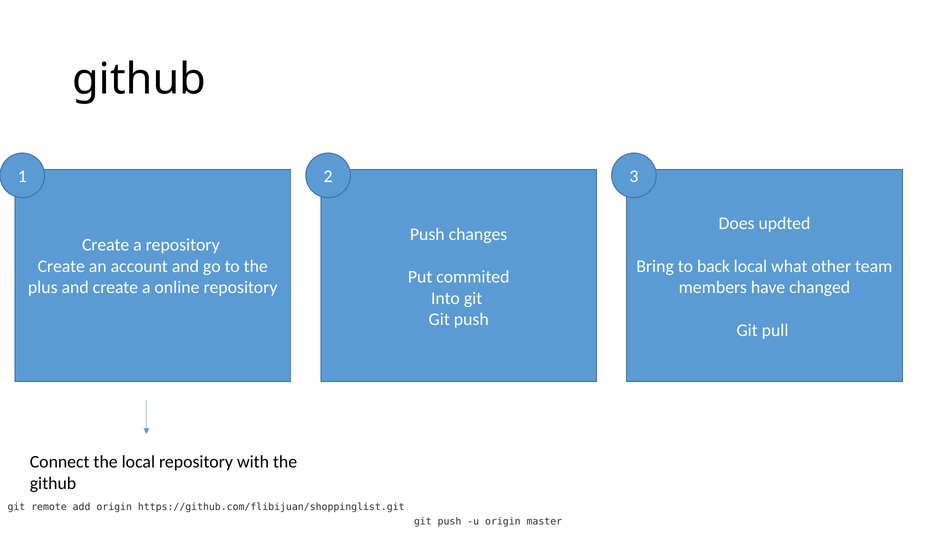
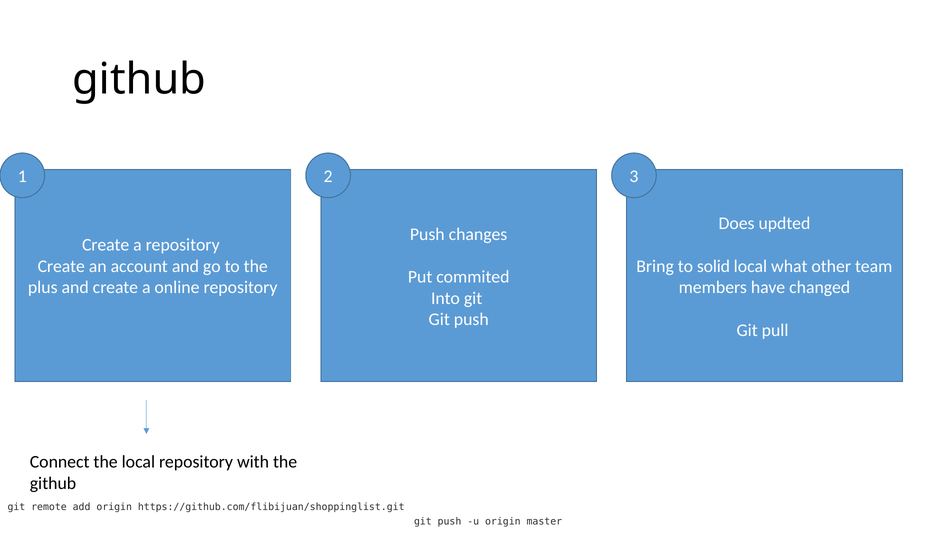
back: back -> solid
